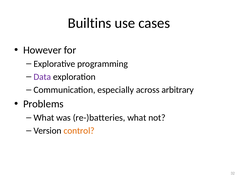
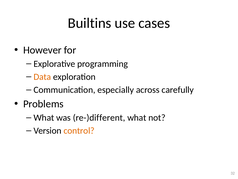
Data colour: purple -> orange
arbitrary: arbitrary -> carefully
re-)batteries: re-)batteries -> re-)different
